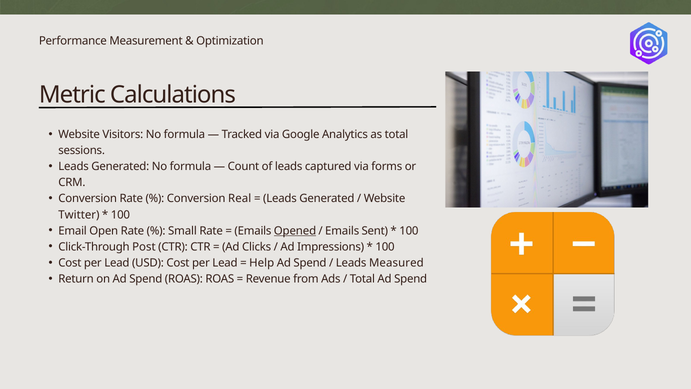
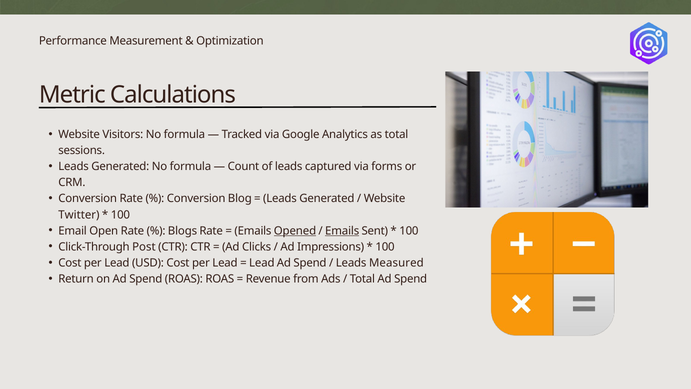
Real: Real -> Blog
Small: Small -> Blogs
Emails at (342, 231) underline: none -> present
Help at (262, 263): Help -> Lead
